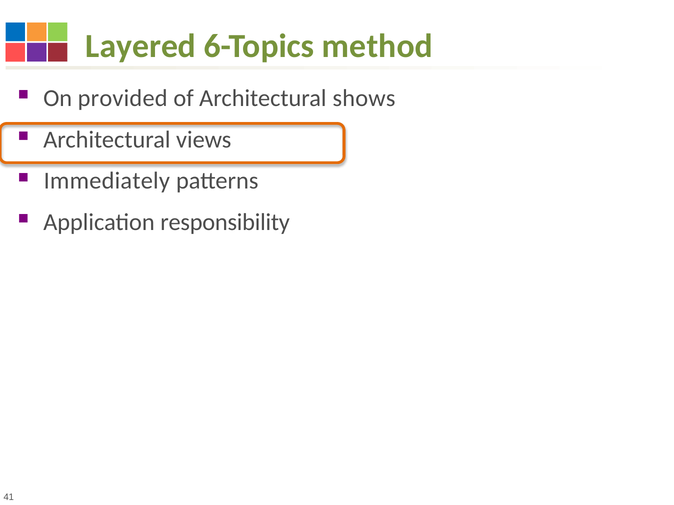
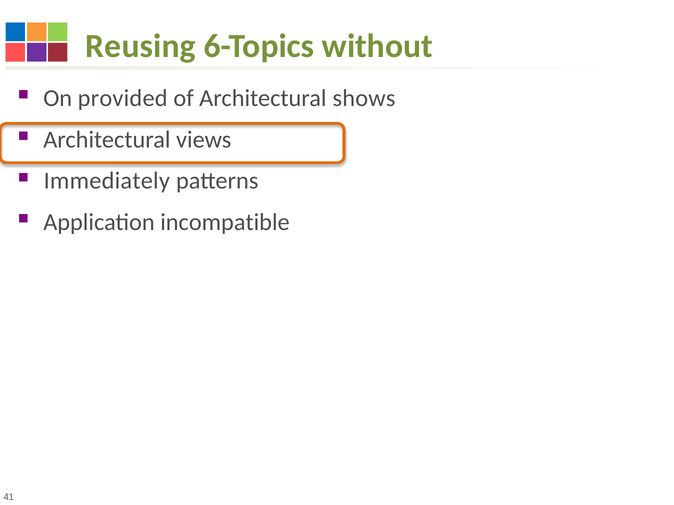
Layered: Layered -> Reusing
method: method -> without
responsibility: responsibility -> incompatible
